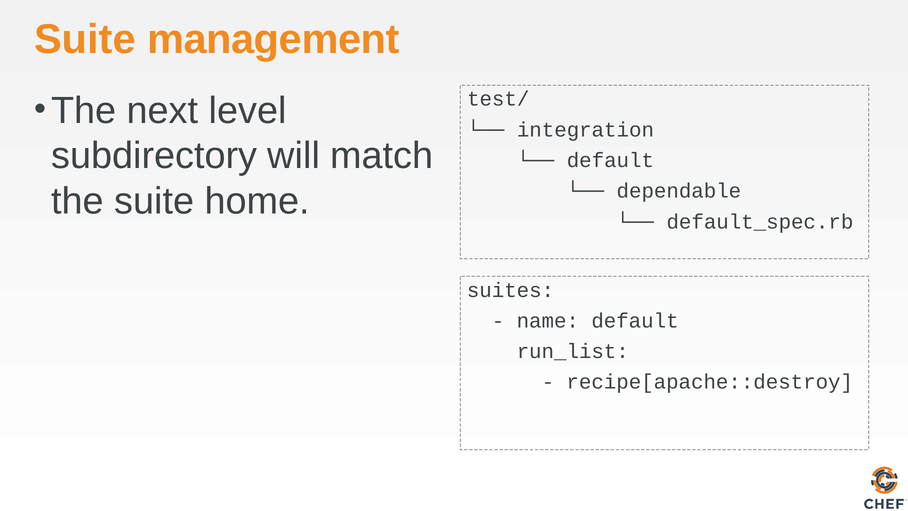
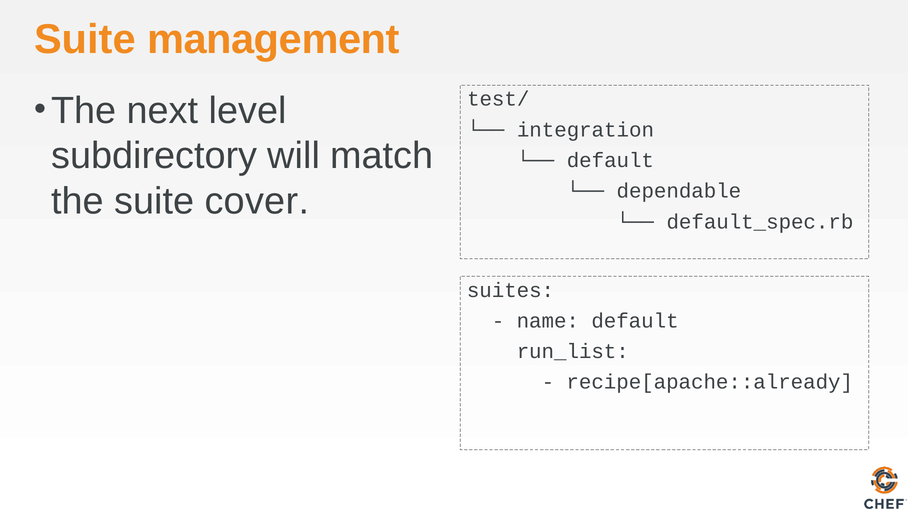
home: home -> cover
recipe[apache::destroy: recipe[apache::destroy -> recipe[apache::already
